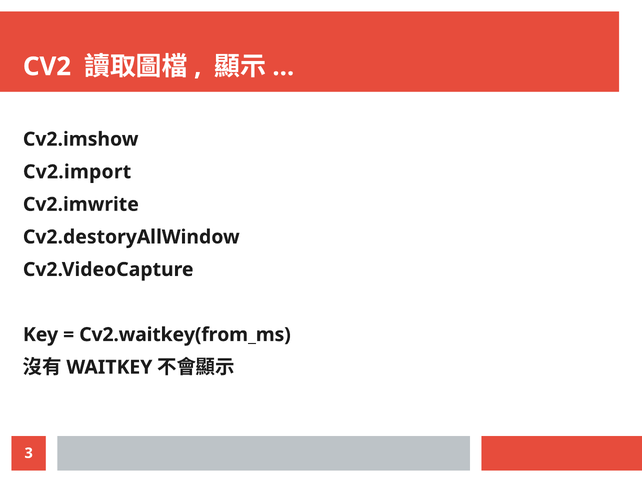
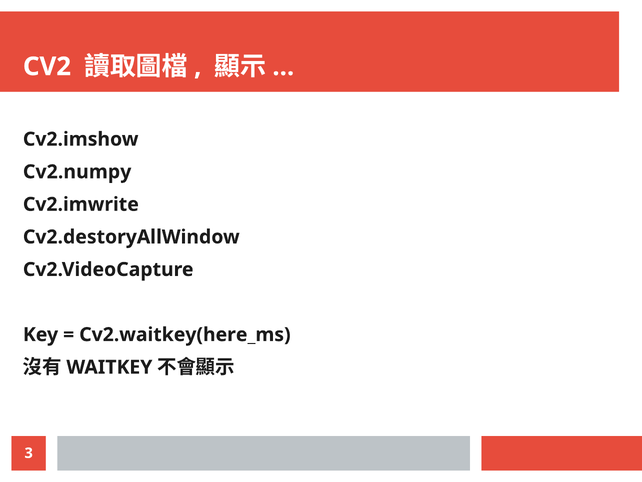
Cv2.import: Cv2.import -> Cv2.numpy
Cv2.waitkey(from_ms: Cv2.waitkey(from_ms -> Cv2.waitkey(here_ms
